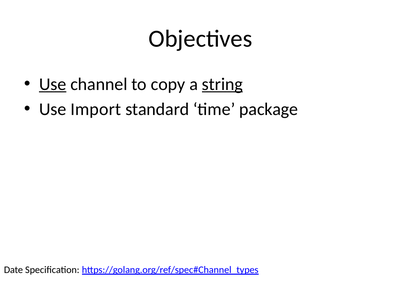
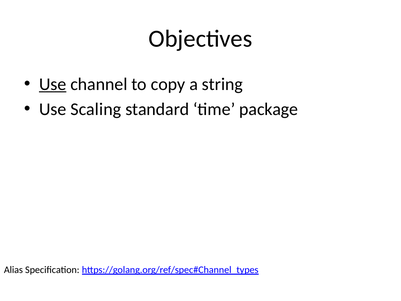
string underline: present -> none
Import: Import -> Scaling
Date: Date -> Alias
